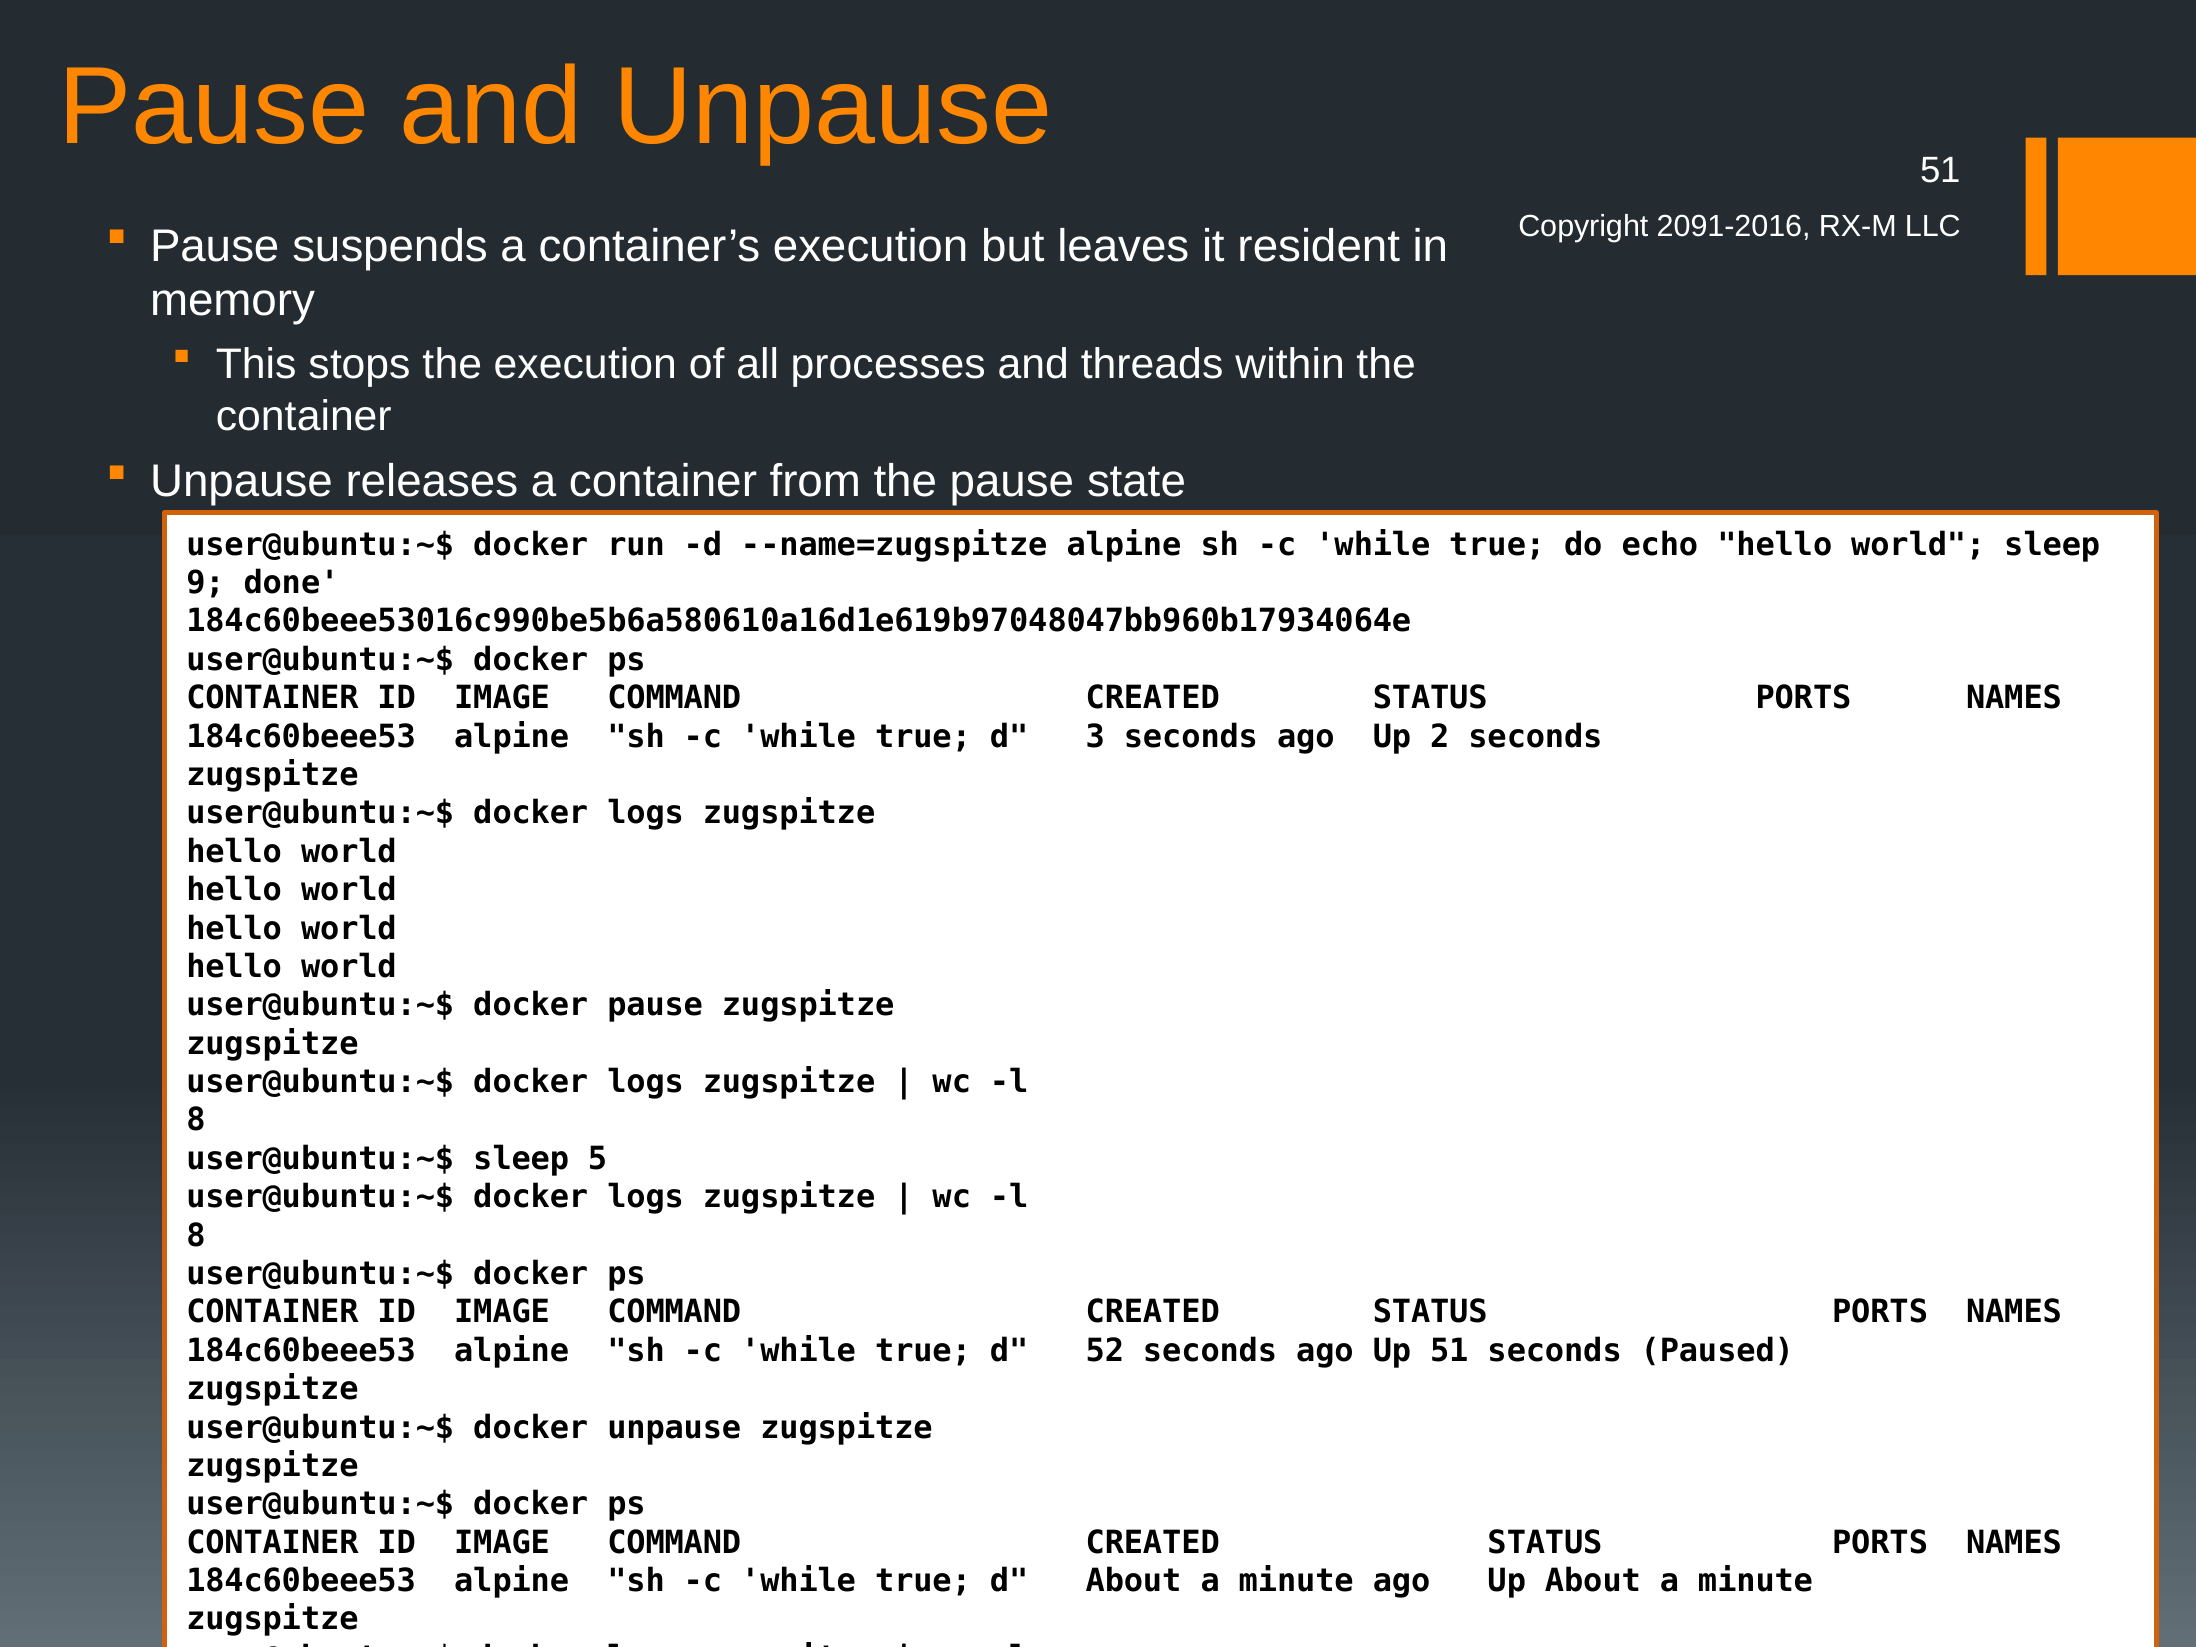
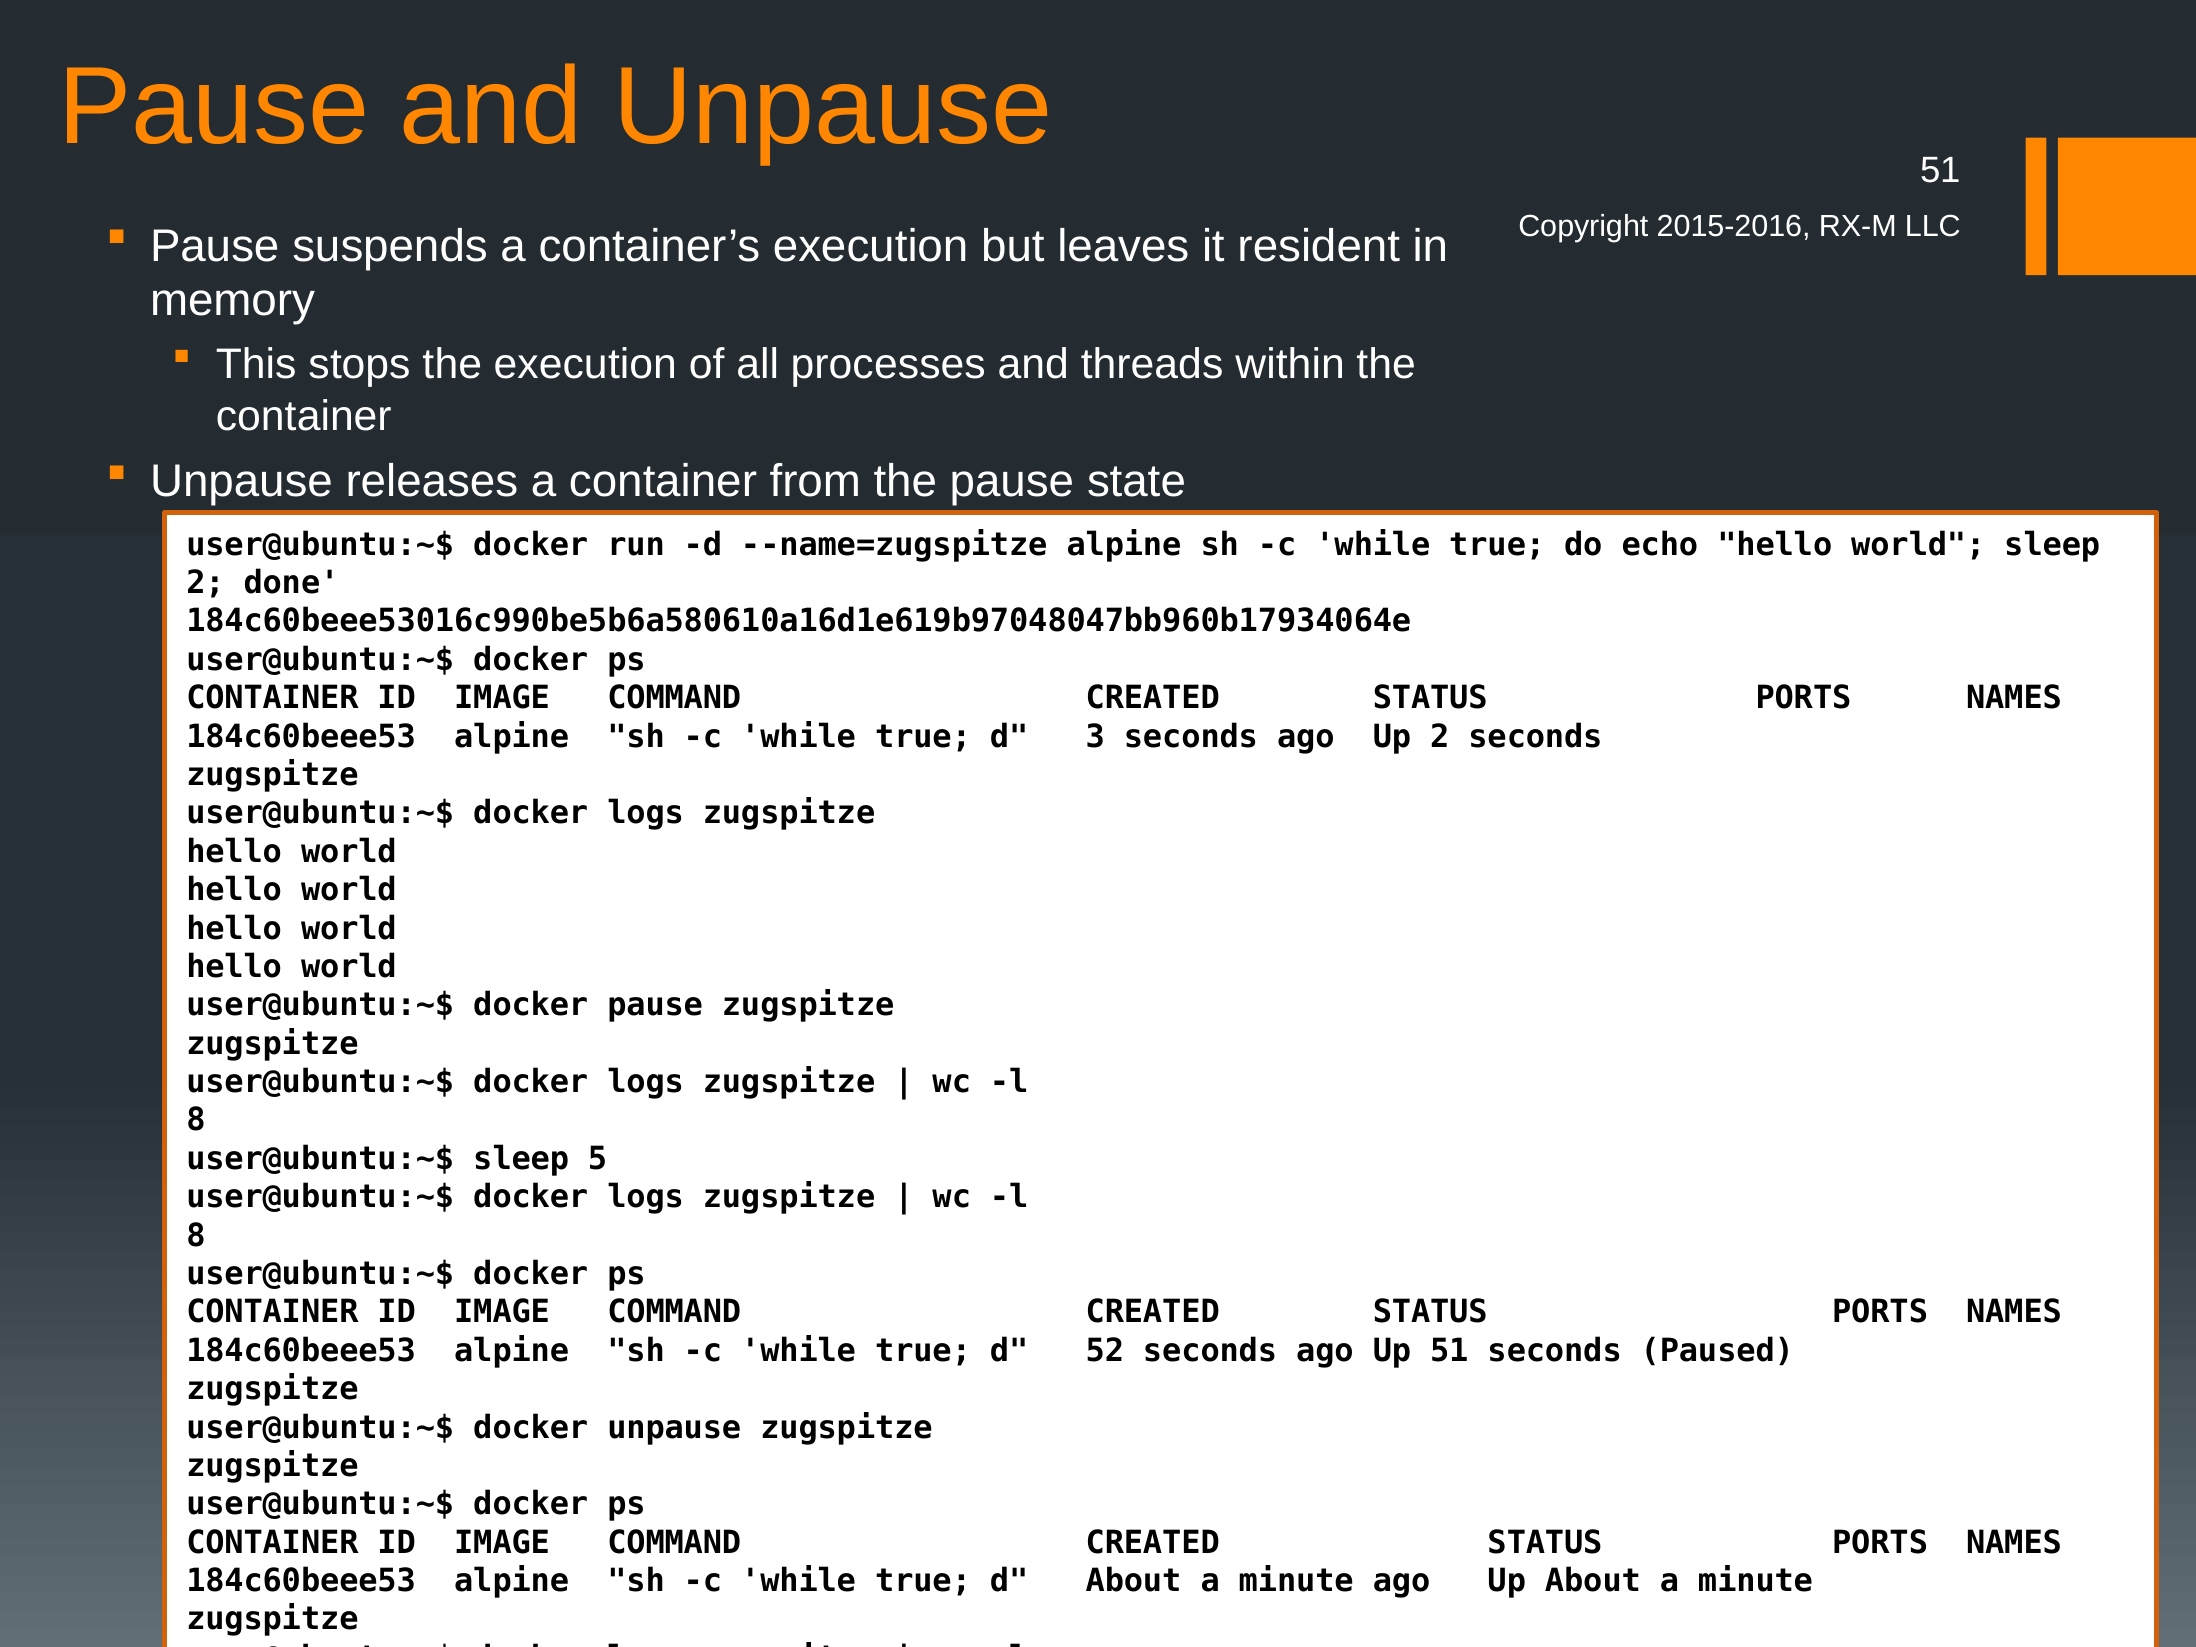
2091-2016: 2091-2016 -> 2015-2016
9 at (206, 583): 9 -> 2
